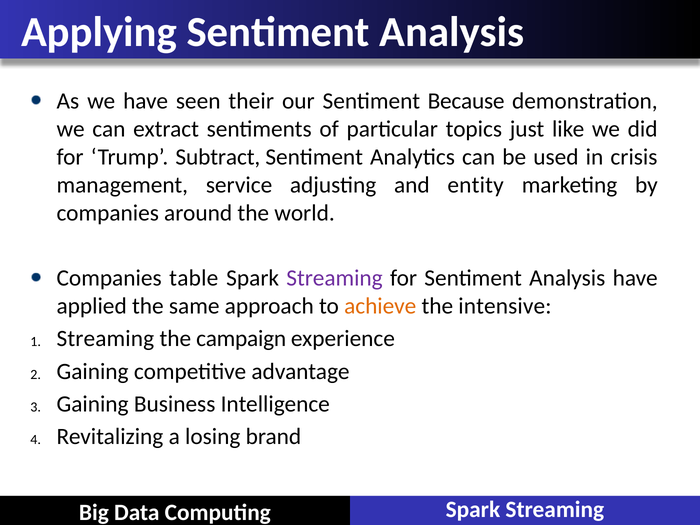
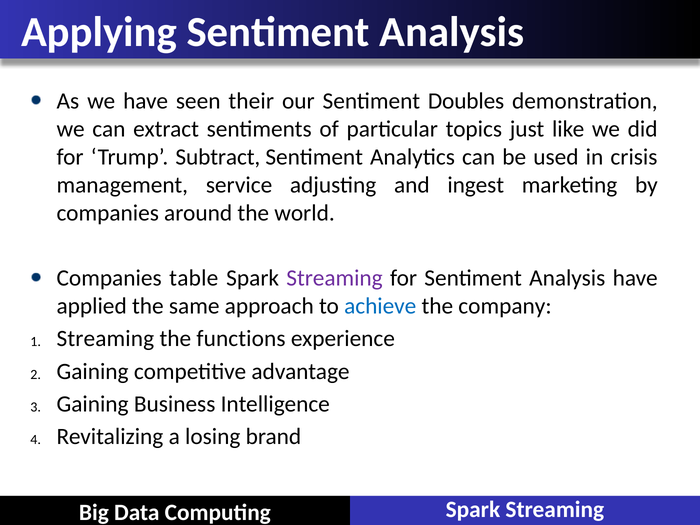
Because: Because -> Doubles
entity: entity -> ingest
achieve colour: orange -> blue
intensive: intensive -> company
campaign: campaign -> functions
